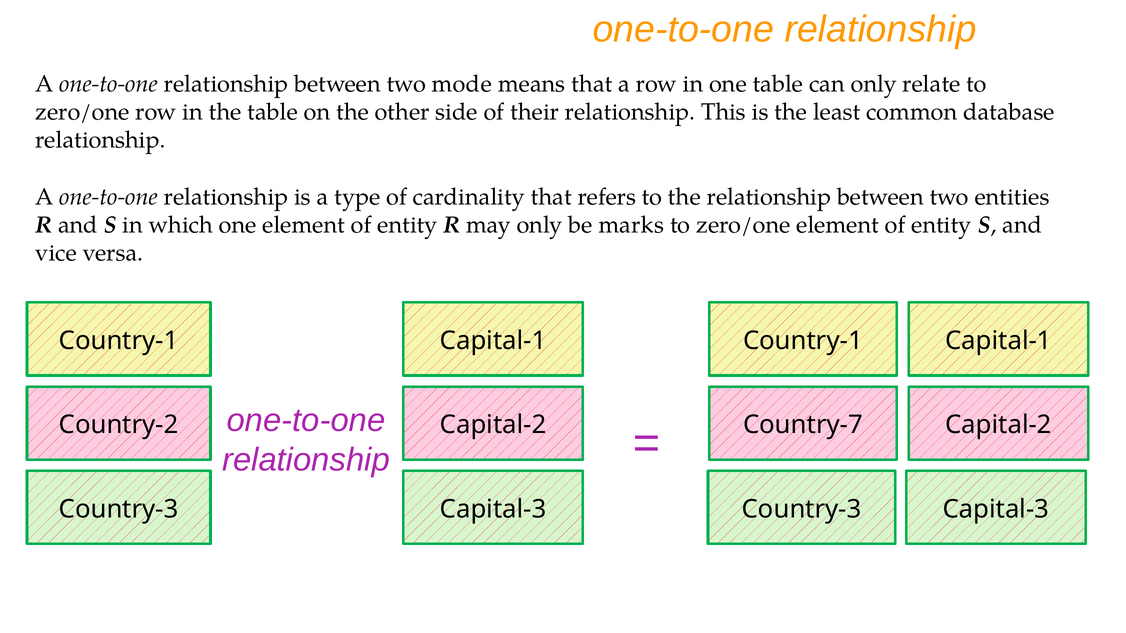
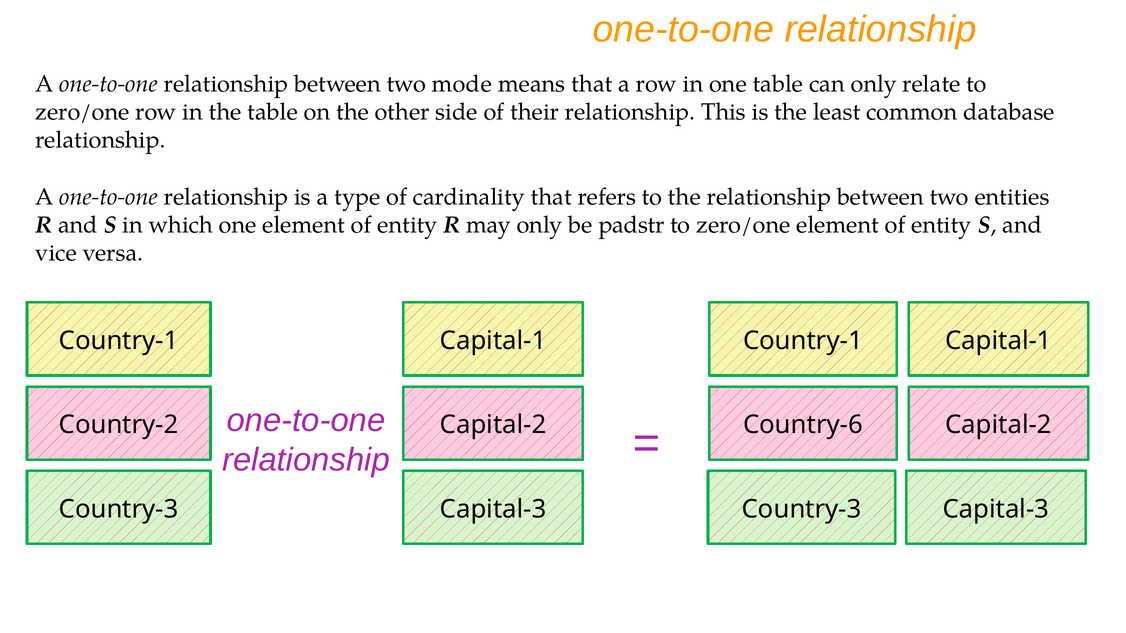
marks: marks -> padstr
Country-7: Country-7 -> Country-6
